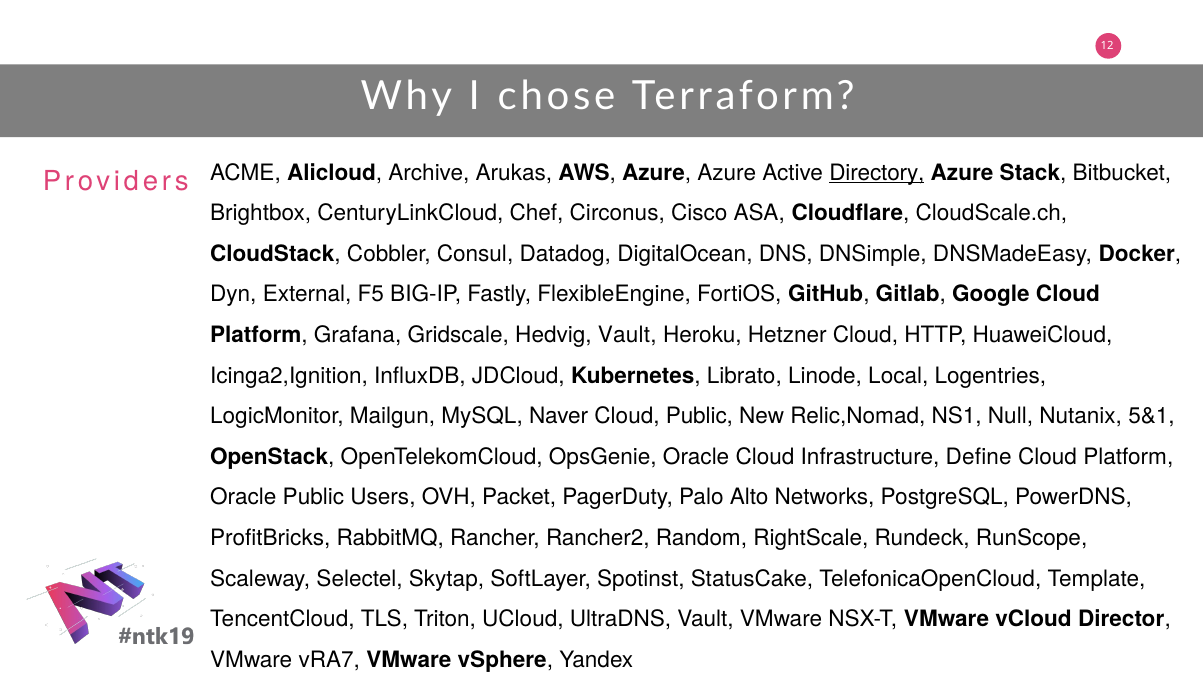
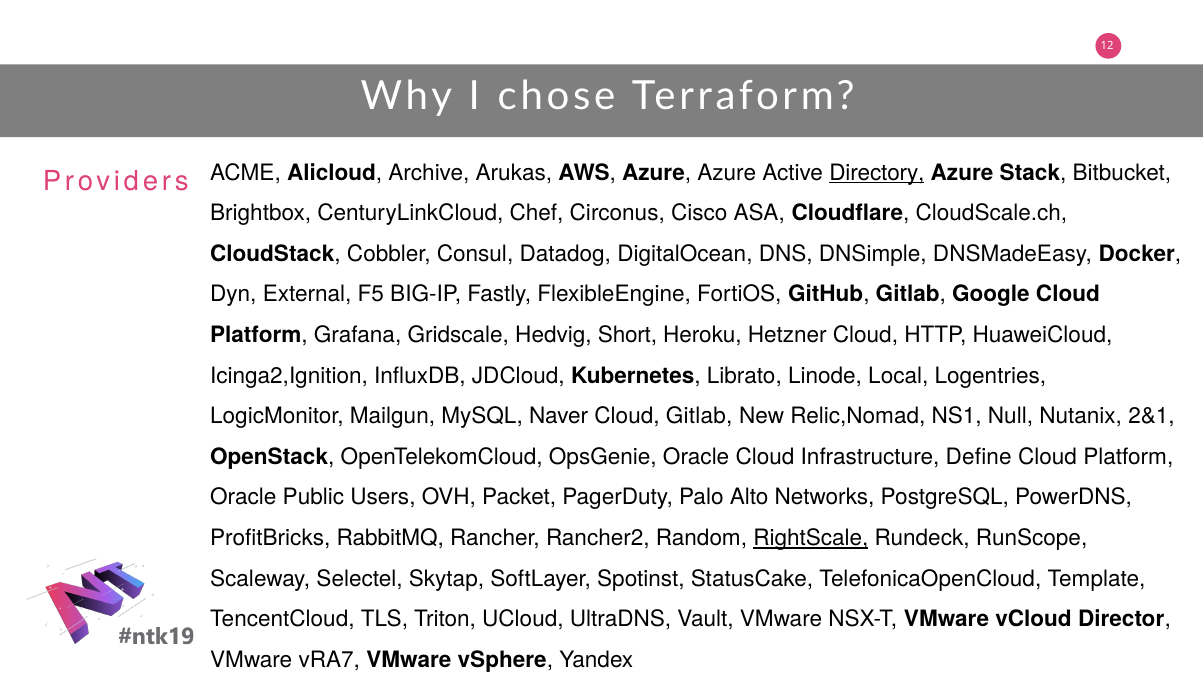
Hedvig Vault: Vault -> Short
Cloud Public: Public -> Gitlab
5&1: 5&1 -> 2&1
RightScale underline: none -> present
